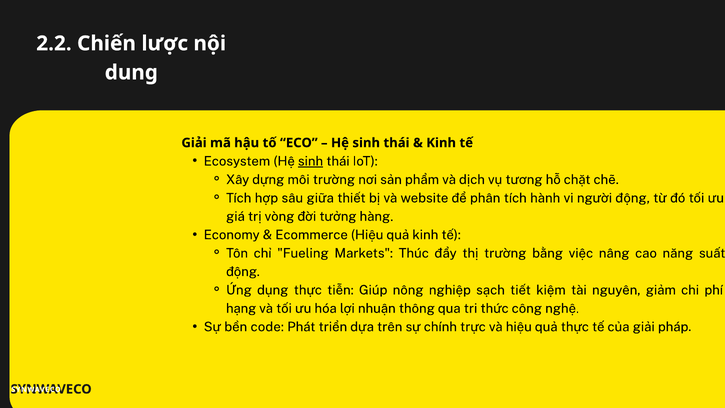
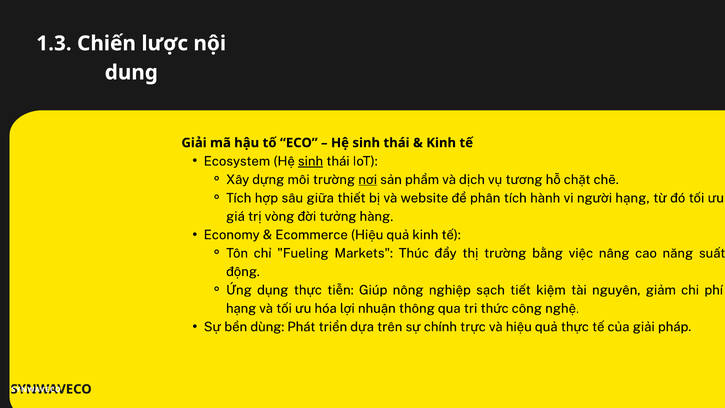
2.2: 2.2 -> 1.3
nơi underline: none -> present
người động: động -> hạng
code: code -> dùng
